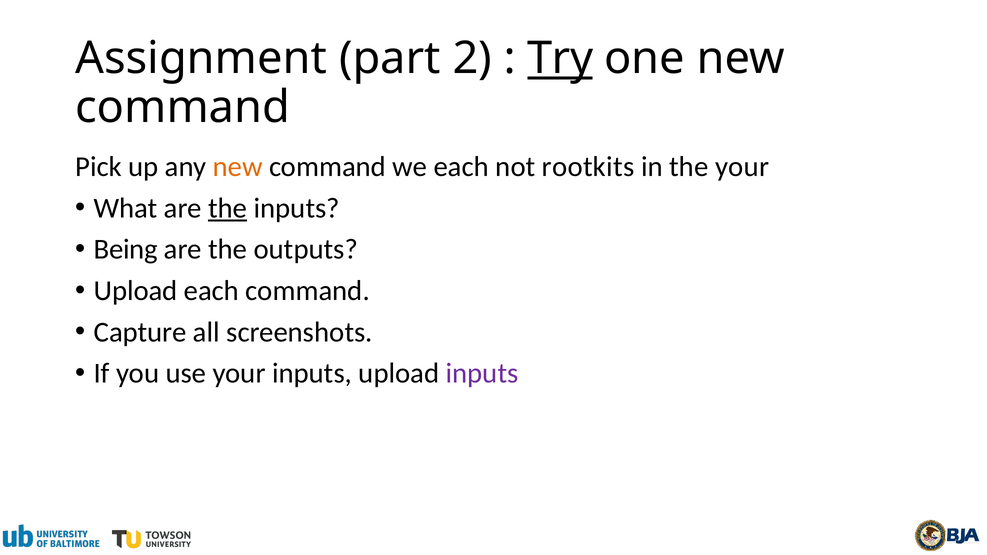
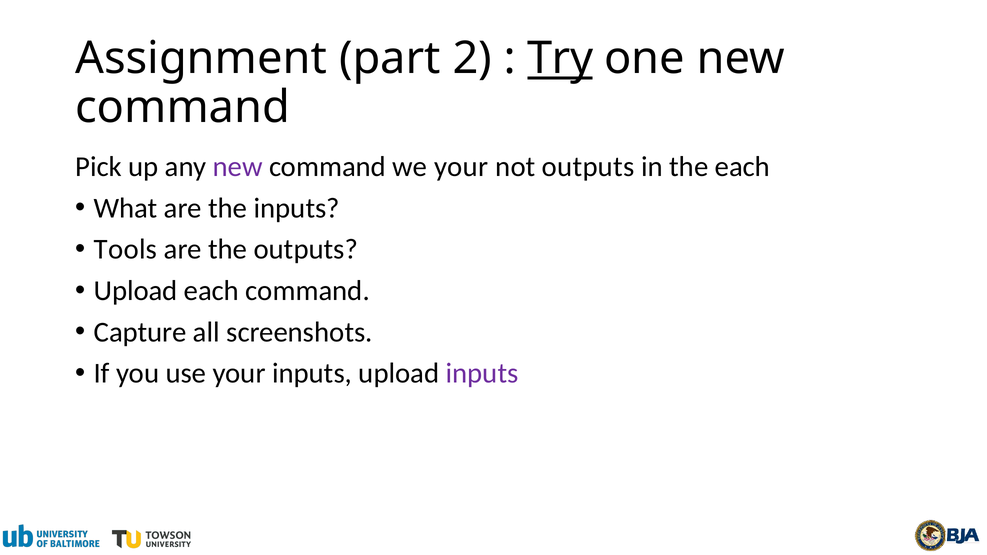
new at (238, 167) colour: orange -> purple
we each: each -> your
not rootkits: rootkits -> outputs
the your: your -> each
the at (228, 208) underline: present -> none
Being: Being -> Tools
